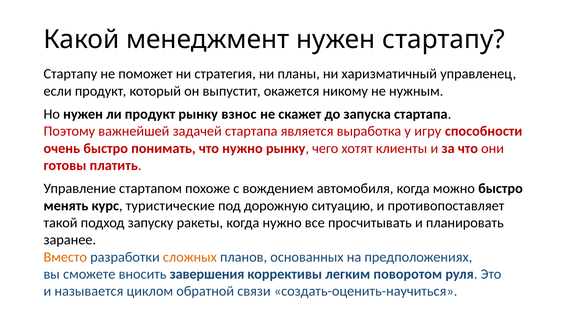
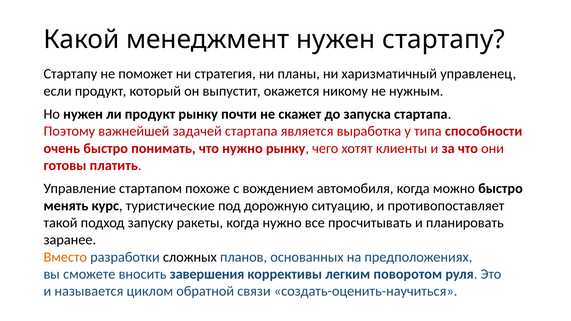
взнос: взнос -> почти
игру: игру -> типа
сложных colour: orange -> black
